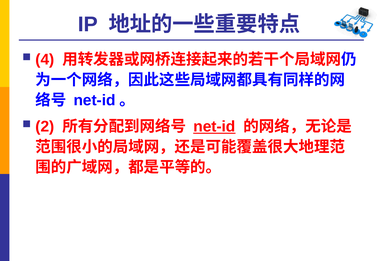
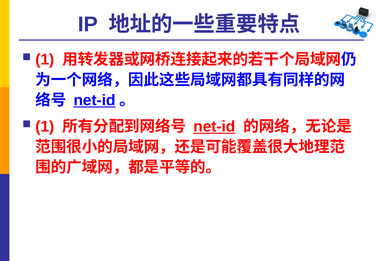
4 at (45, 59): 4 -> 1
net-id at (95, 100) underline: none -> present
2 at (45, 127): 2 -> 1
